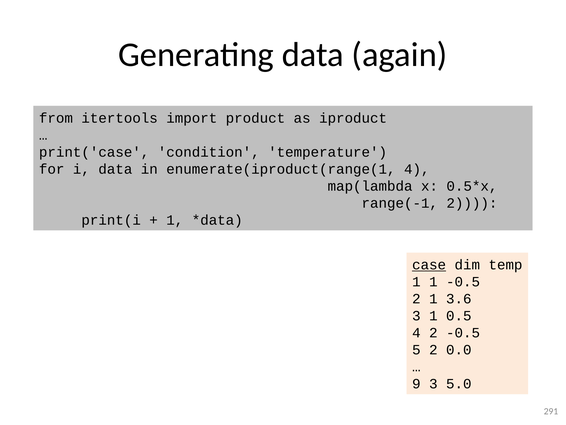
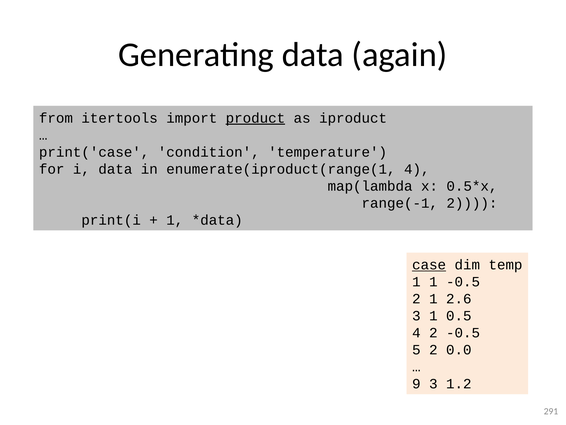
product underline: none -> present
3.6: 3.6 -> 2.6
5.0: 5.0 -> 1.2
